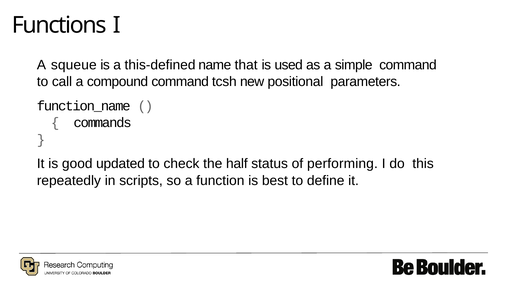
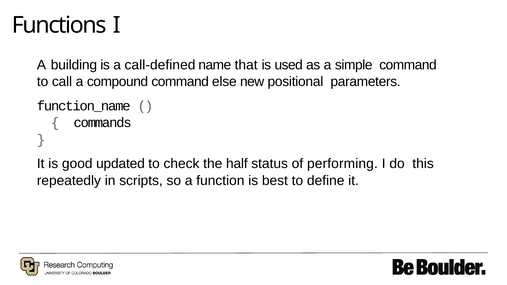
squeue: squeue -> building
this-defined: this-defined -> call-defined
tcsh: tcsh -> else
